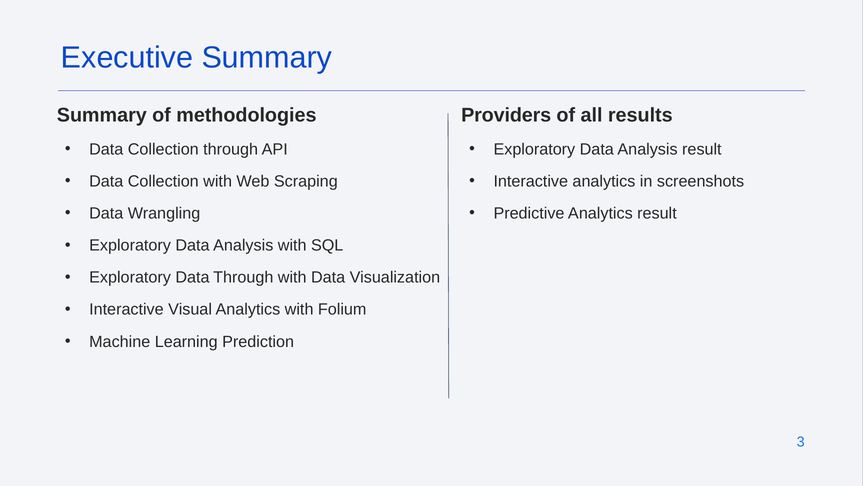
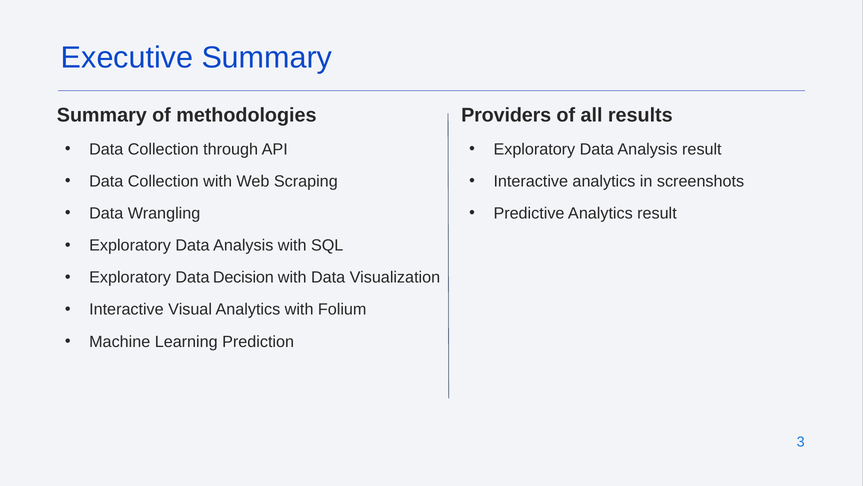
Data Through: Through -> Decision
